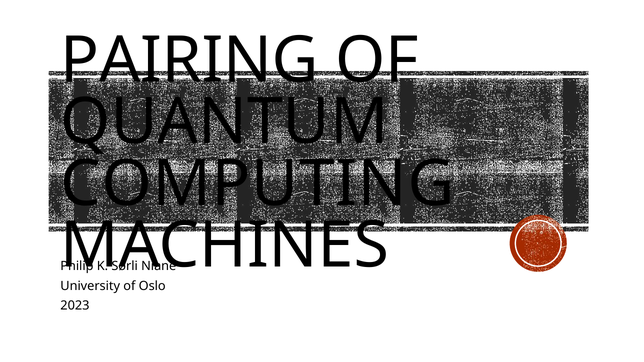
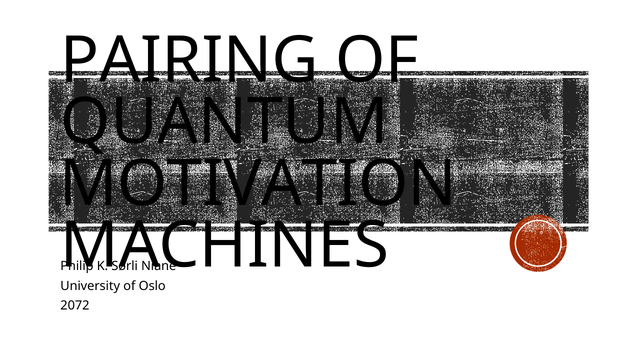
COMPUTING: COMPUTING -> MOTIVATION
2023: 2023 -> 2072
